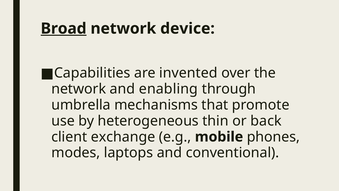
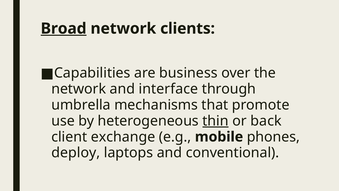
device: device -> clients
invented: invented -> business
enabling: enabling -> interface
thin underline: none -> present
modes: modes -> deploy
